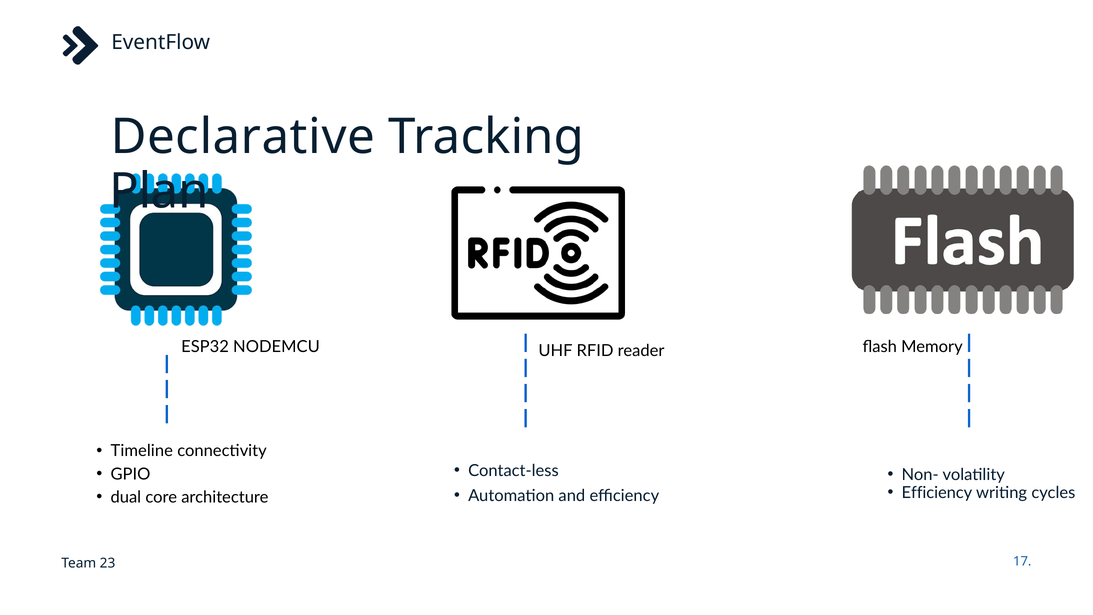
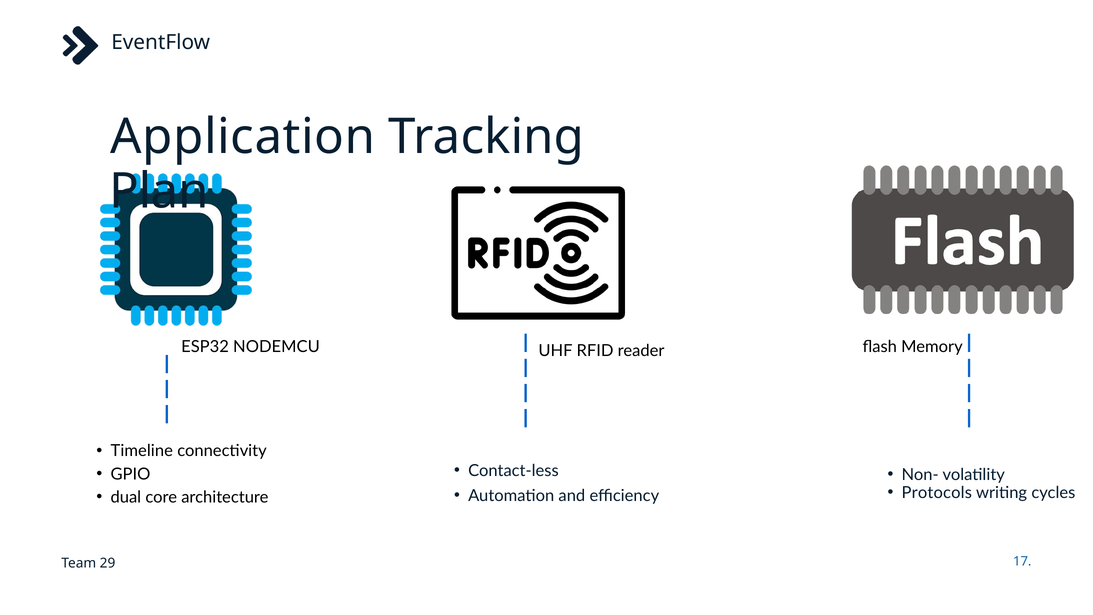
Declarative: Declarative -> Application
Efficiency at (937, 493): Efficiency -> Protocols
23: 23 -> 29
